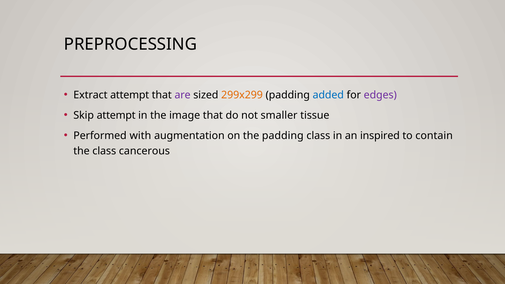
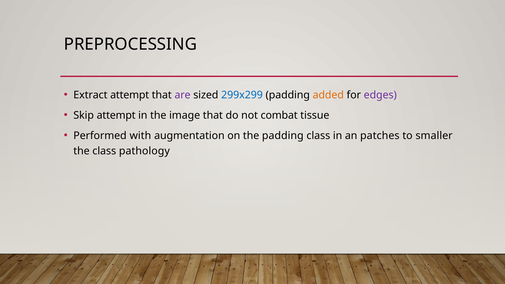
299x299 colour: orange -> blue
added colour: blue -> orange
smaller: smaller -> combat
inspired: inspired -> patches
contain: contain -> smaller
cancerous: cancerous -> pathology
